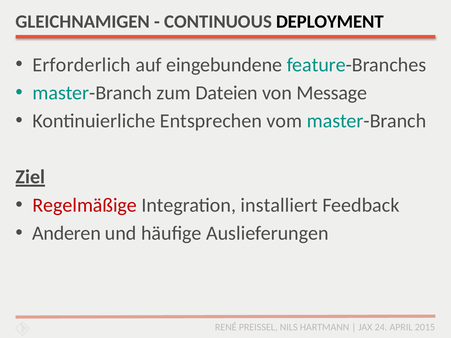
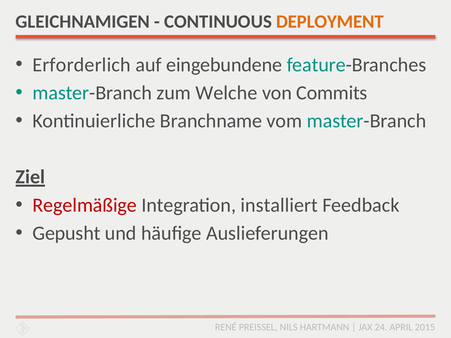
DEPLOYMENT colour: black -> orange
Dateien: Dateien -> Welche
Message: Message -> Commits
Entsprechen: Entsprechen -> Branchname
Anderen: Anderen -> Gepusht
